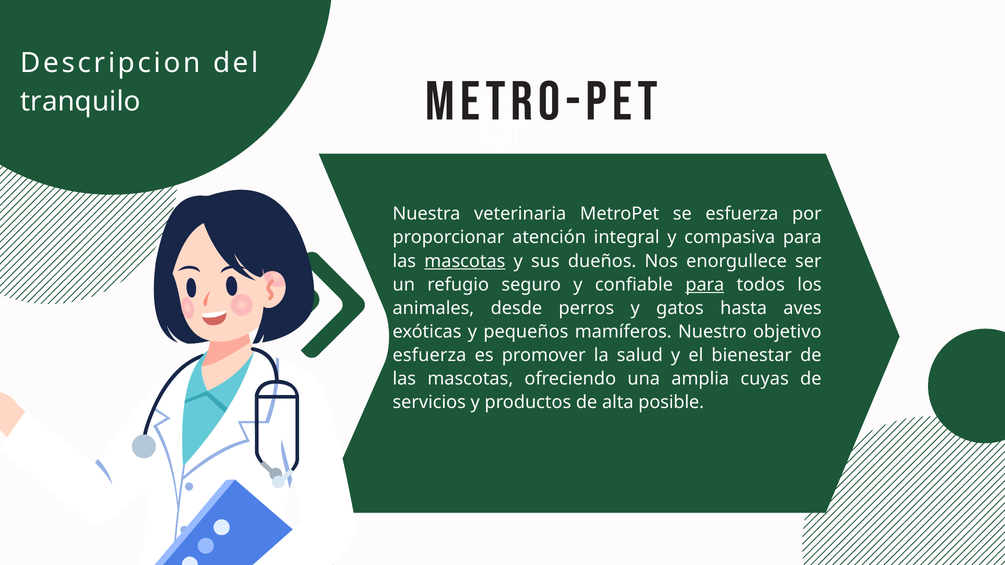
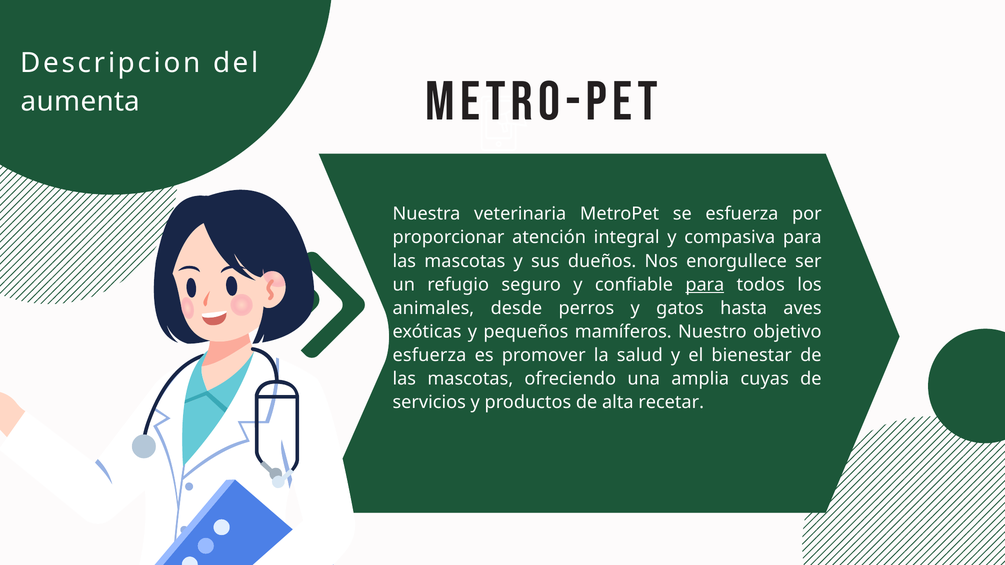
tranquilo: tranquilo -> aumenta
mascotas at (465, 261) underline: present -> none
posible: posible -> recetar
